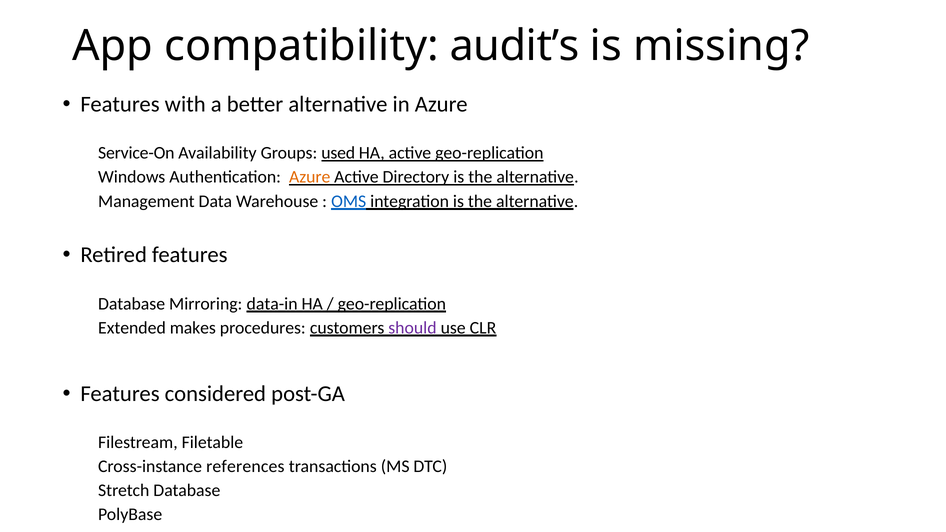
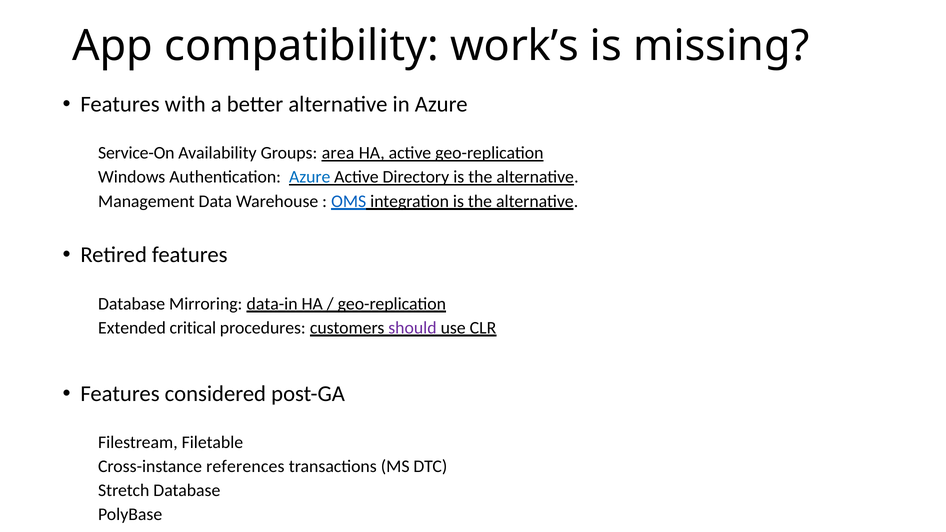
audit’s: audit’s -> work’s
used: used -> area
Azure at (310, 177) colour: orange -> blue
makes: makes -> critical
